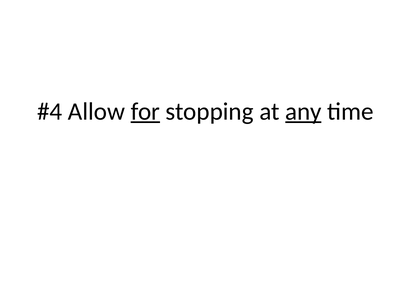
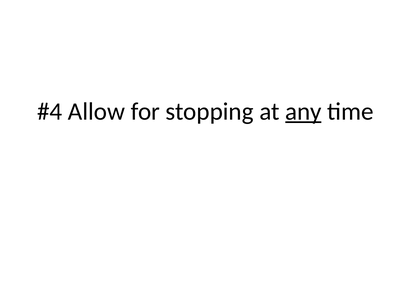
for underline: present -> none
